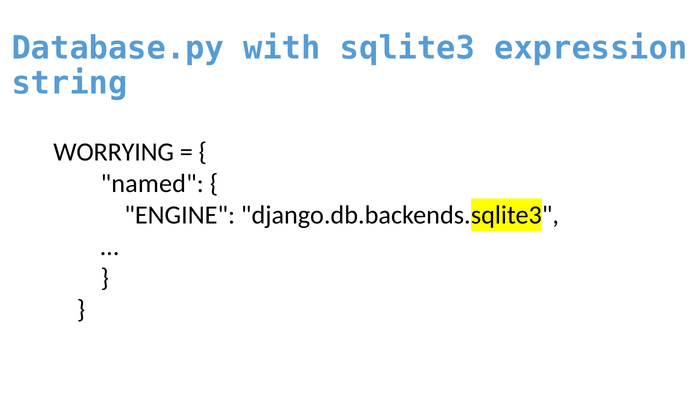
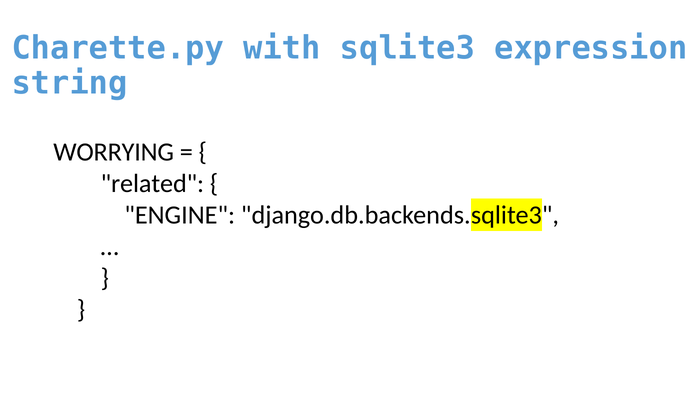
Database.py: Database.py -> Charette.py
named: named -> related
